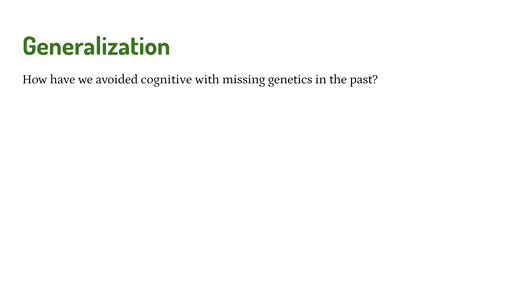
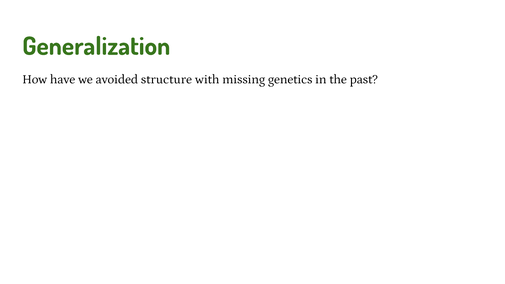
cognitive: cognitive -> structure
